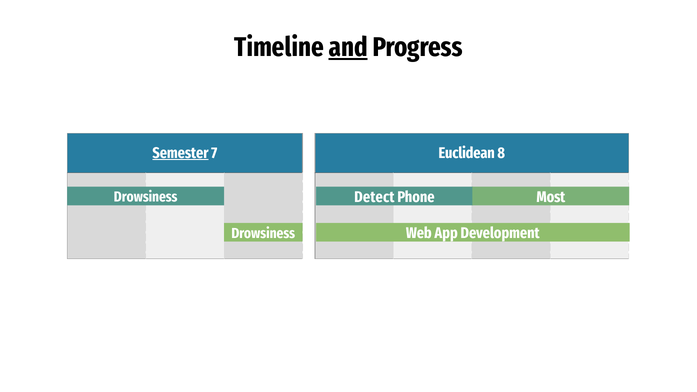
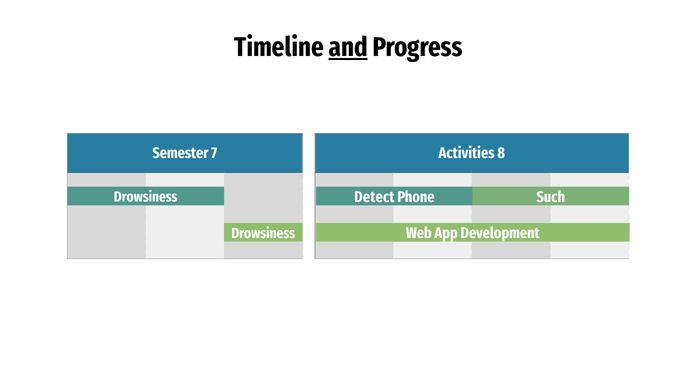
Semester underline: present -> none
Euclidean: Euclidean -> Activities
Most: Most -> Such
